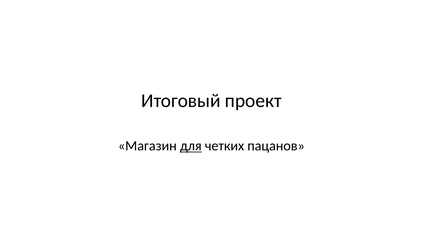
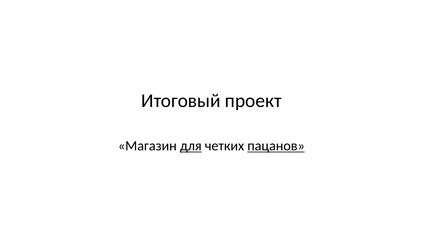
пацанов underline: none -> present
